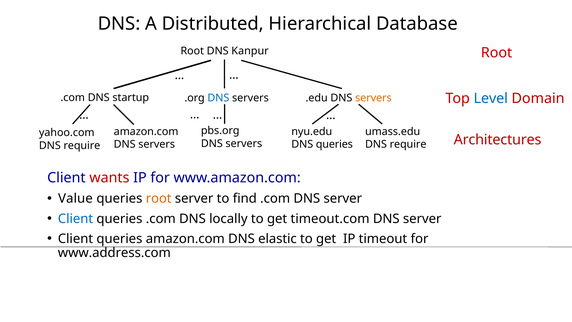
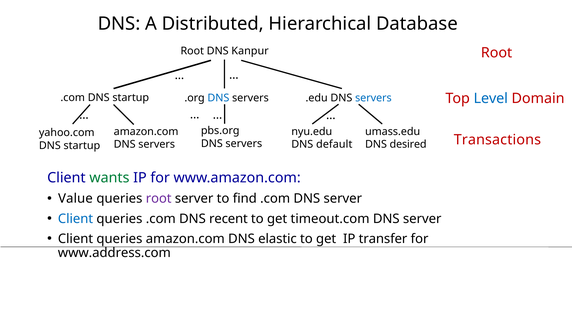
servers at (373, 98) colour: orange -> blue
Architectures: Architectures -> Transactions
DNS queries: queries -> default
require at (408, 144): require -> desired
require at (82, 145): require -> startup
wants colour: red -> green
root at (159, 198) colour: orange -> purple
locally: locally -> recent
timeout: timeout -> transfer
